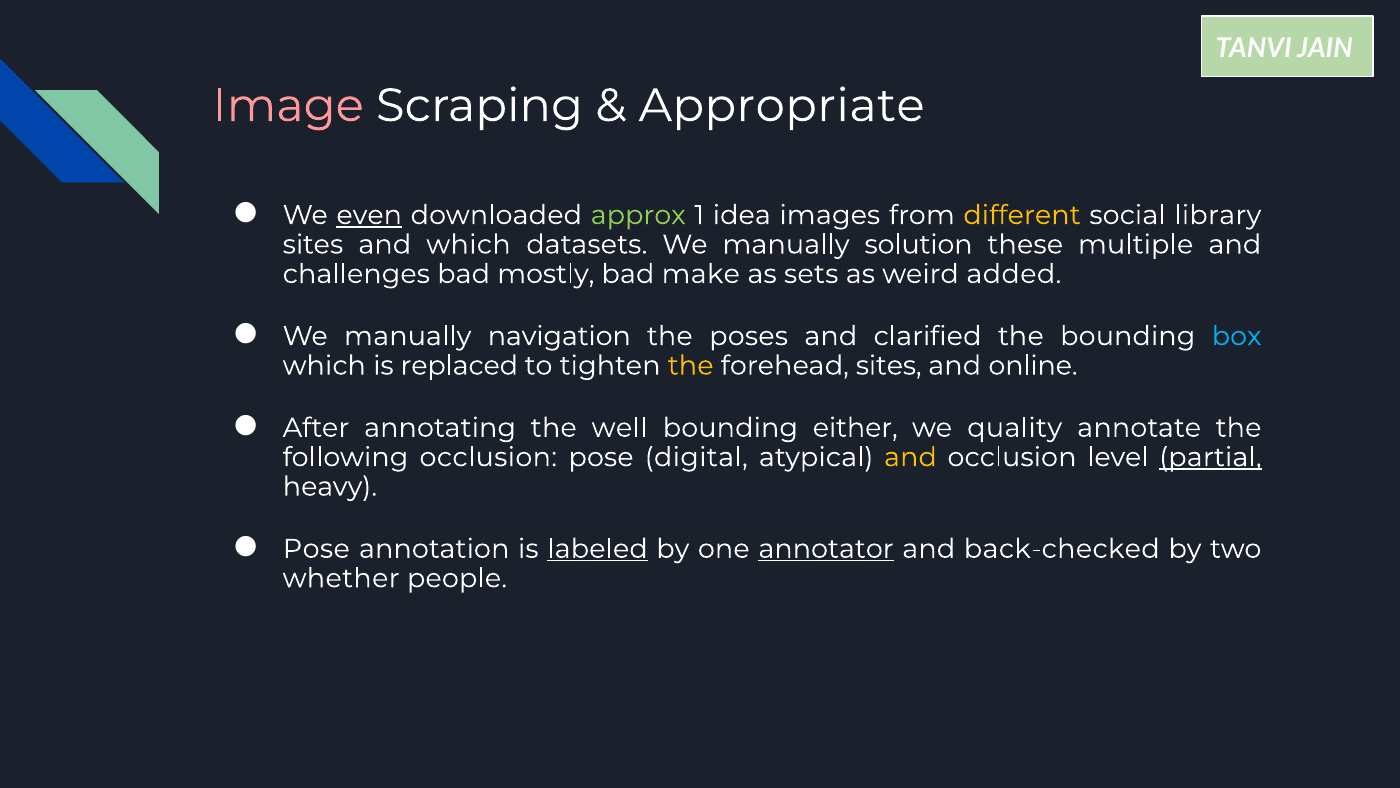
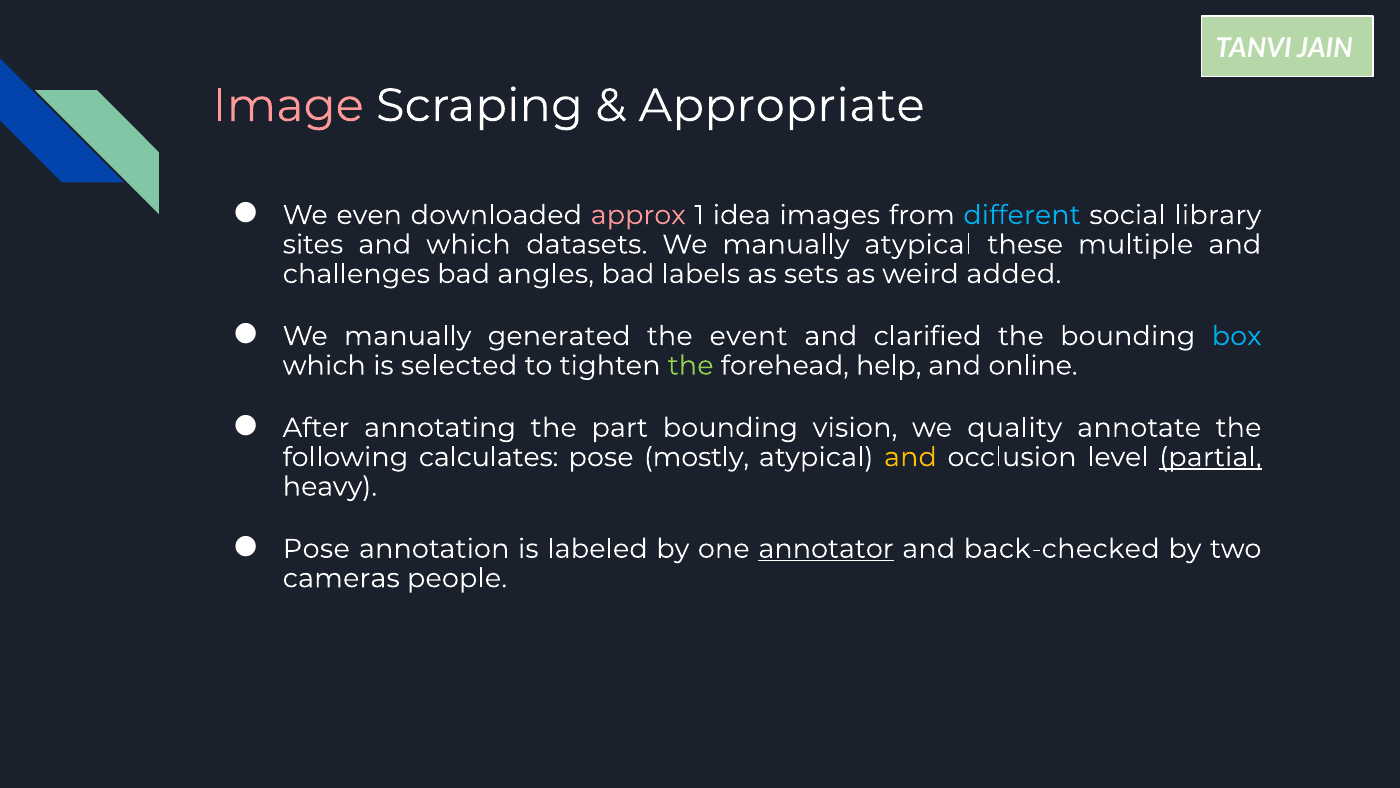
even underline: present -> none
approx colour: light green -> pink
different colour: yellow -> light blue
manually solution: solution -> atypical
mostly: mostly -> angles
make: make -> labels
navigation: navigation -> generated
poses: poses -> event
replaced: replaced -> selected
the at (691, 365) colour: yellow -> light green
forehead sites: sites -> help
well: well -> part
either: either -> vision
following occlusion: occlusion -> calculates
digital: digital -> mostly
labeled underline: present -> none
whether: whether -> cameras
